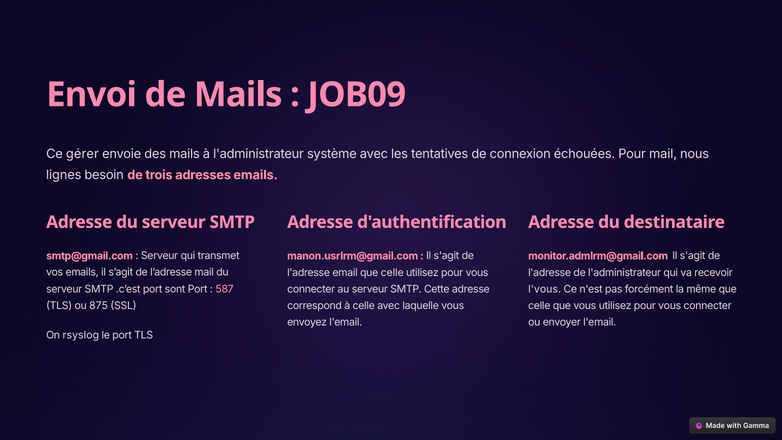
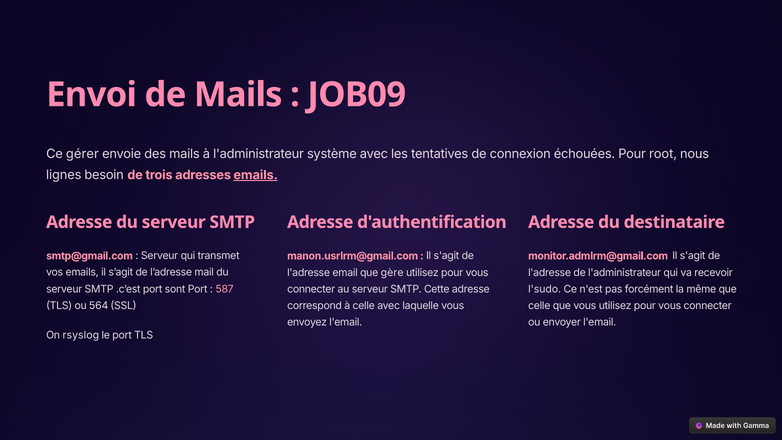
Pour mail: mail -> root
emails at (256, 175) underline: none -> present
email que celle: celle -> gère
l'vous: l'vous -> l'sudo
875: 875 -> 564
